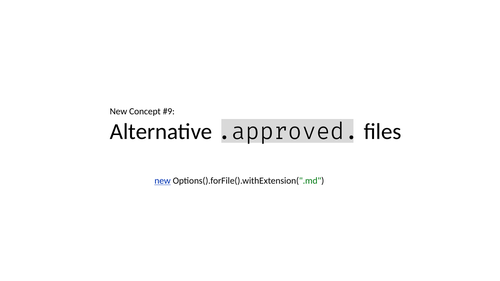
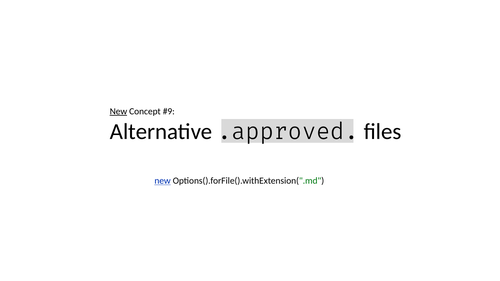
New at (118, 111) underline: none -> present
